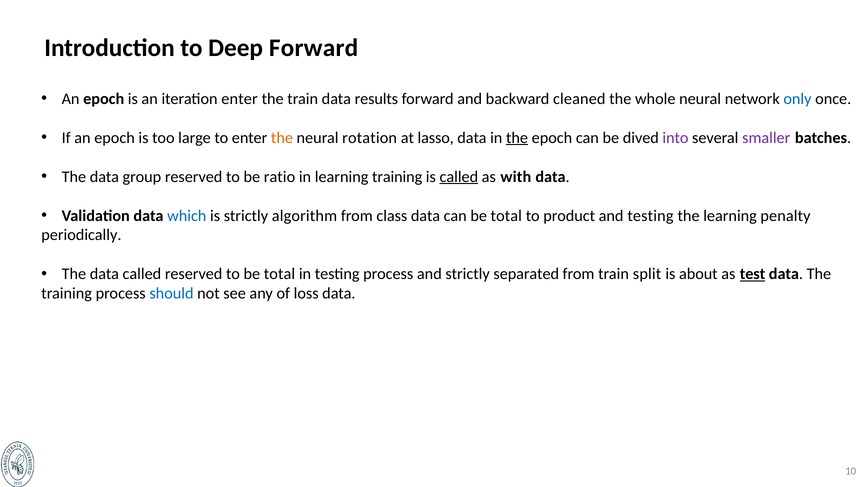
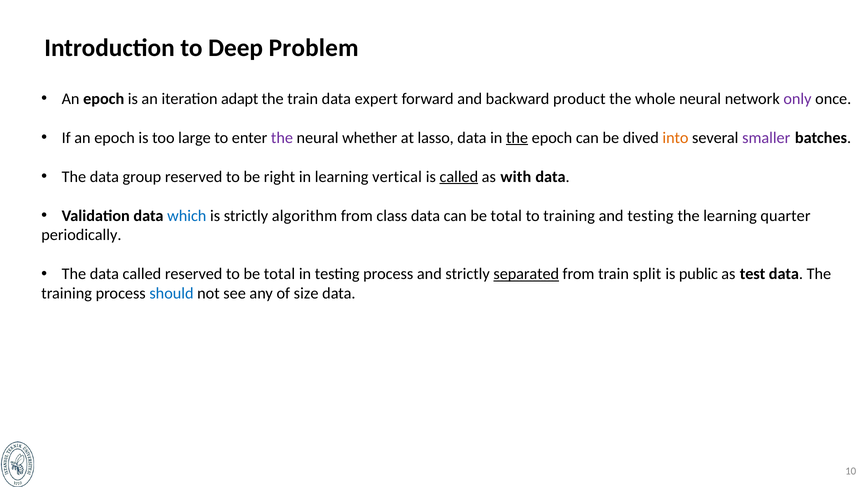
Deep Forward: Forward -> Problem
iteration enter: enter -> adapt
results: results -> expert
cleaned: cleaned -> product
only colour: blue -> purple
the at (282, 138) colour: orange -> purple
rotation: rotation -> whether
into colour: purple -> orange
ratio: ratio -> right
learning training: training -> vertical
to product: product -> training
penalty: penalty -> quarter
separated underline: none -> present
about: about -> public
test underline: present -> none
loss: loss -> size
